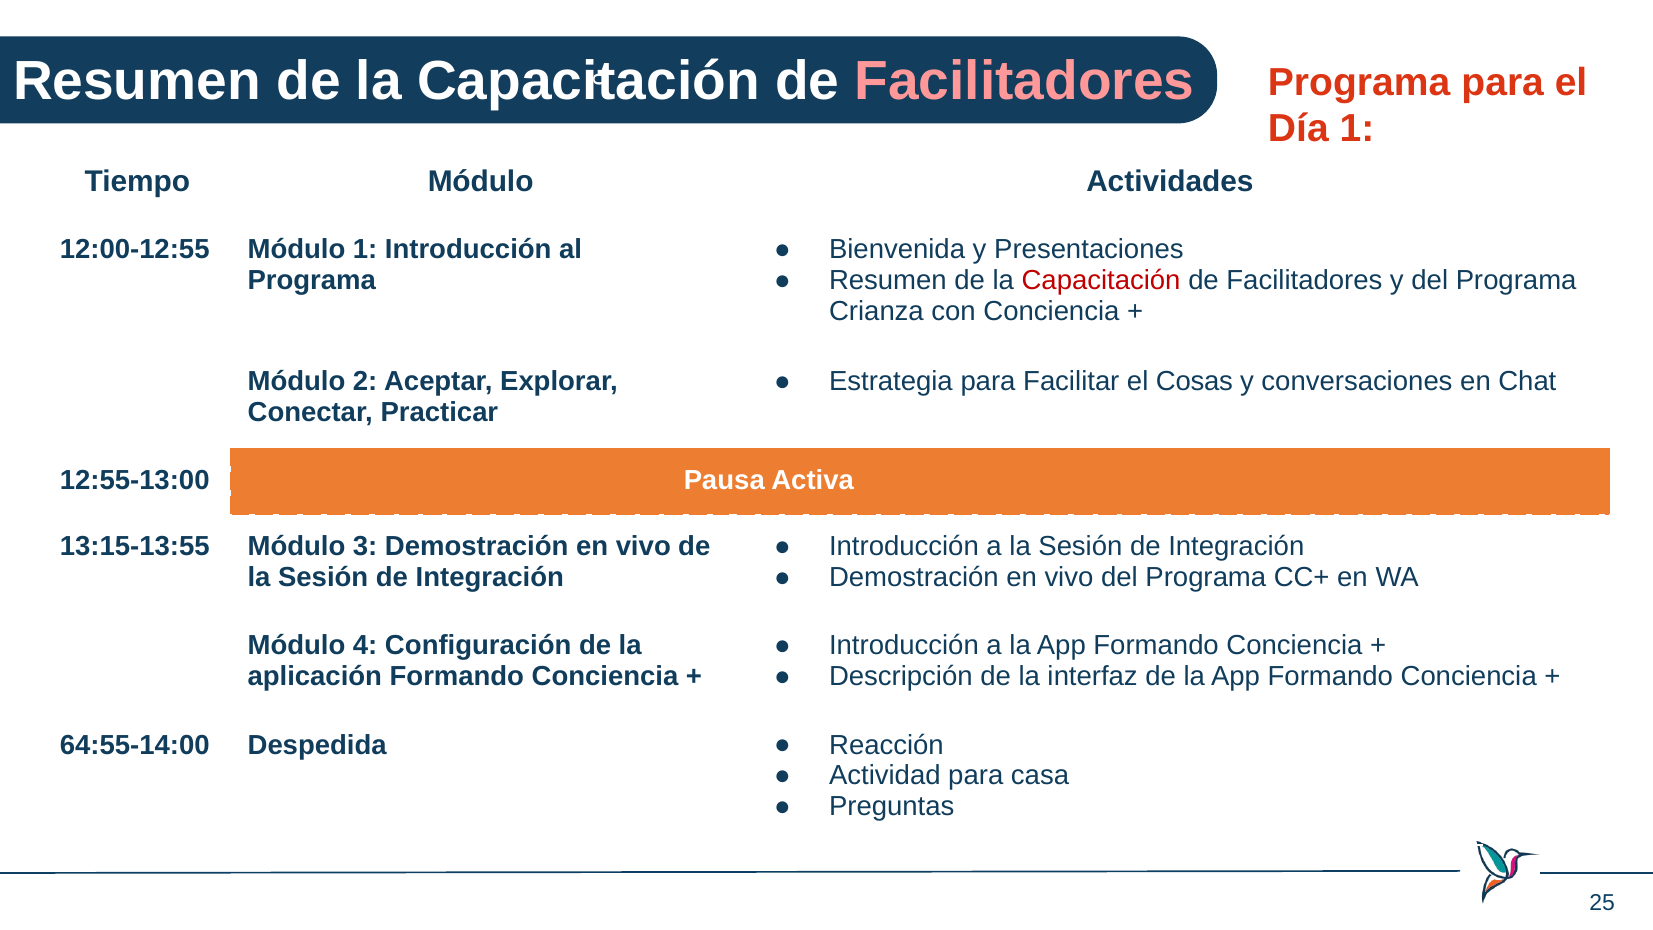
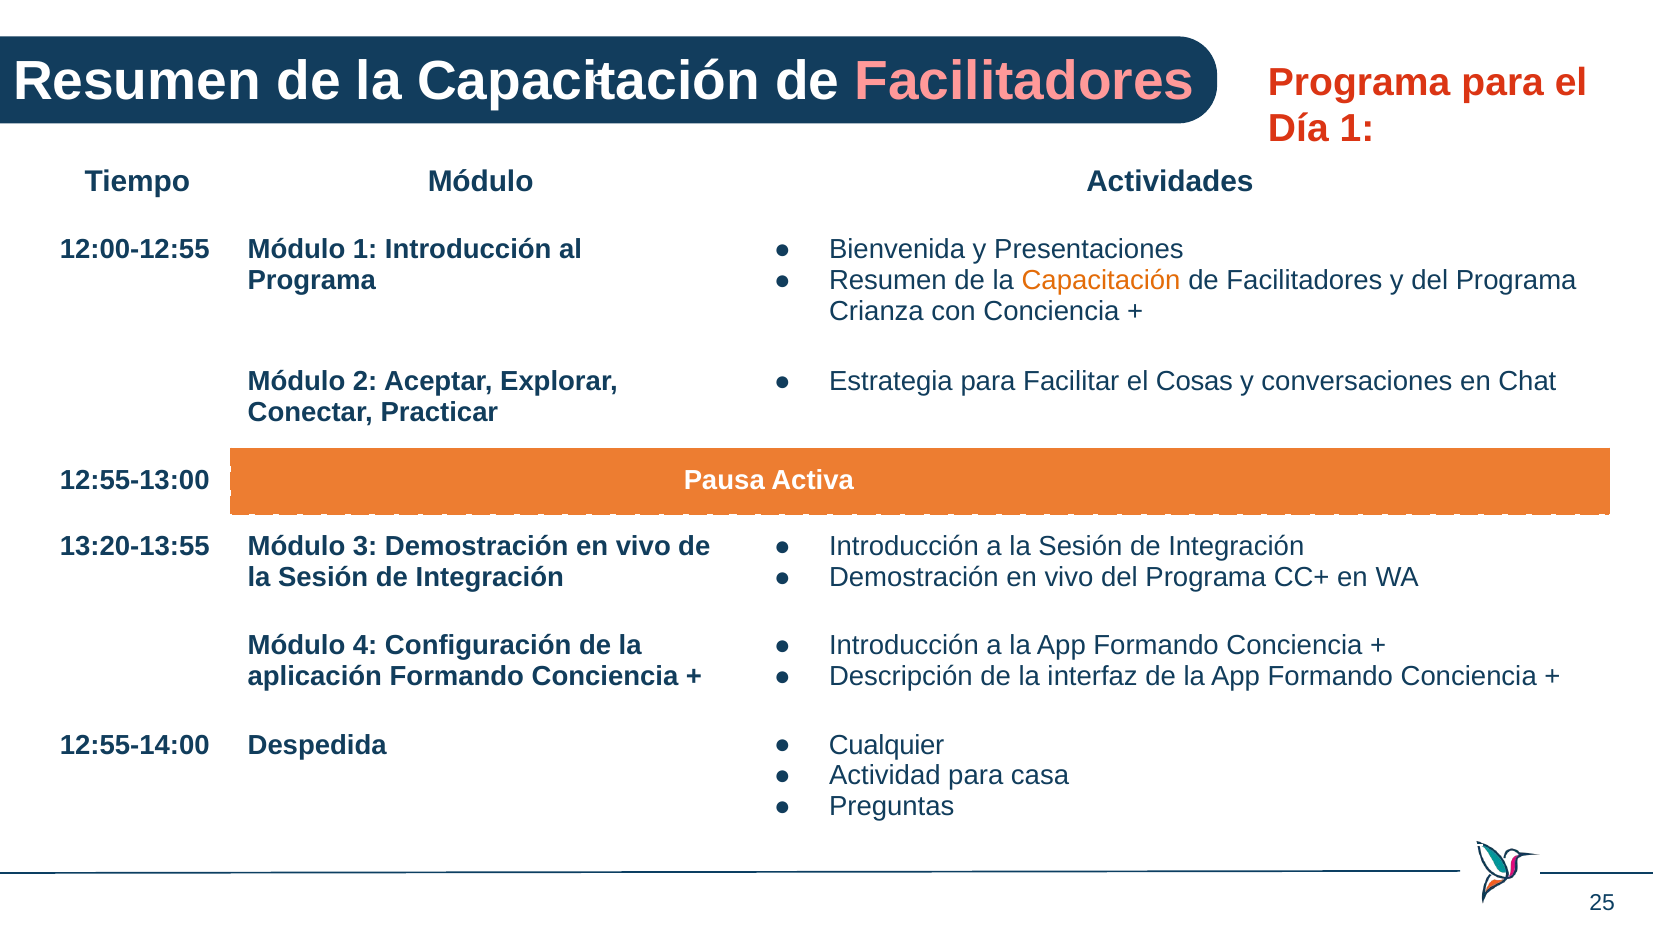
Capacitación at (1101, 280) colour: red -> orange
13:15-13:55: 13:15-13:55 -> 13:20-13:55
64:55-14:00: 64:55-14:00 -> 12:55-14:00
Reacción: Reacción -> Cualquier
